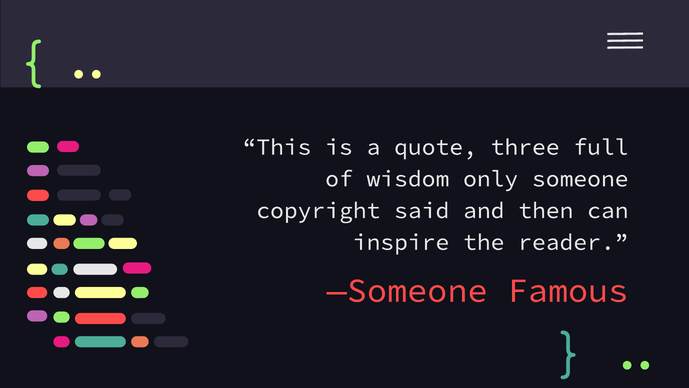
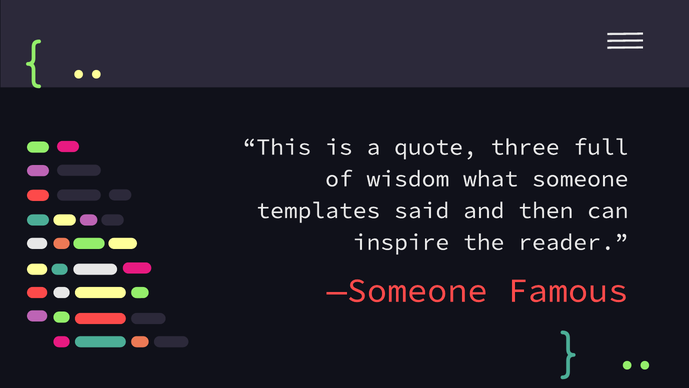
only: only -> what
copyright: copyright -> templates
